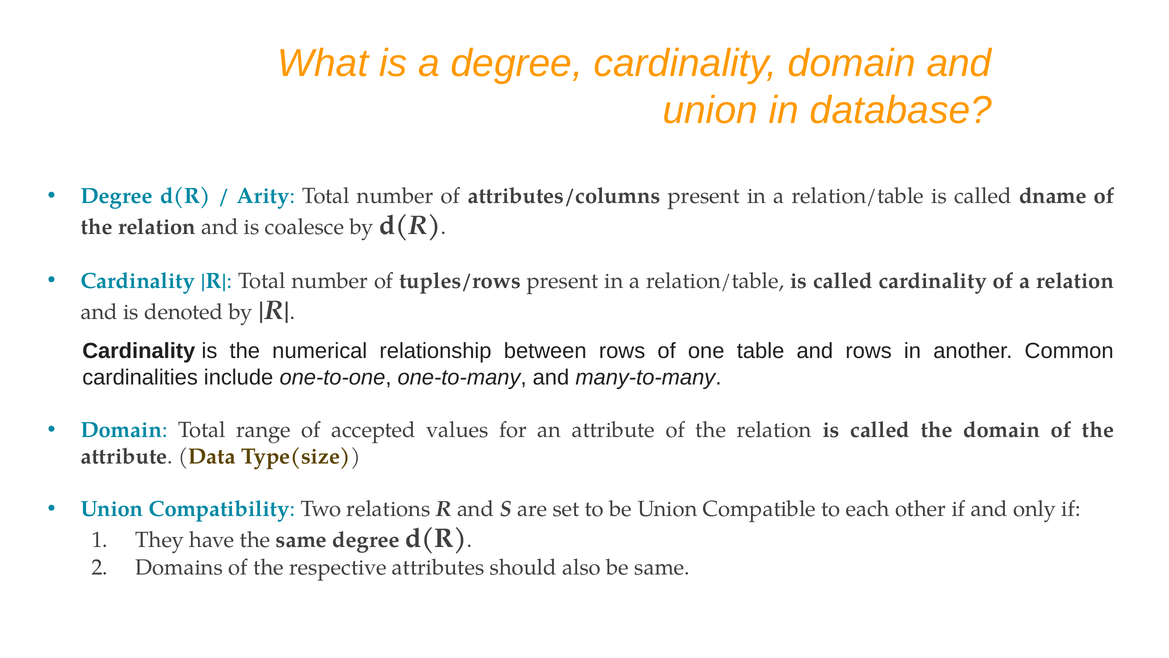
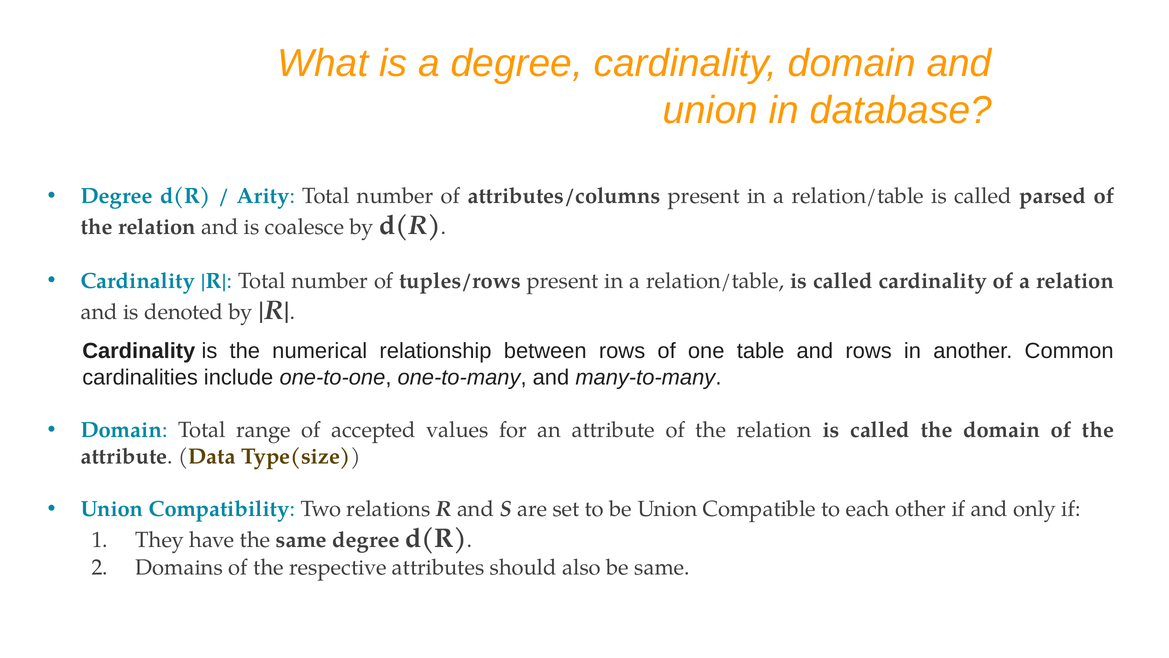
dname: dname -> parsed
